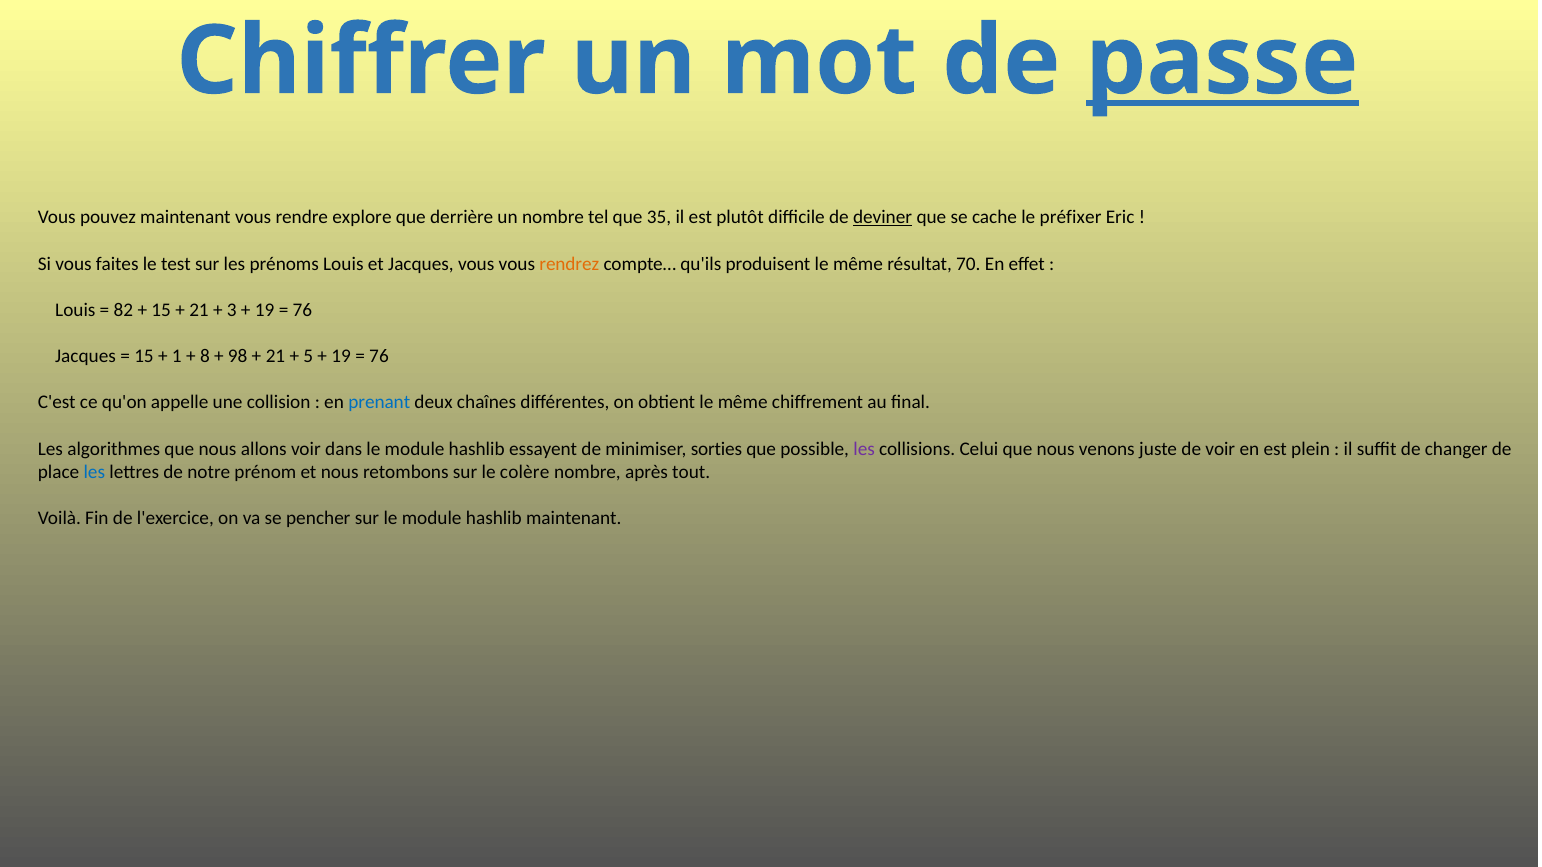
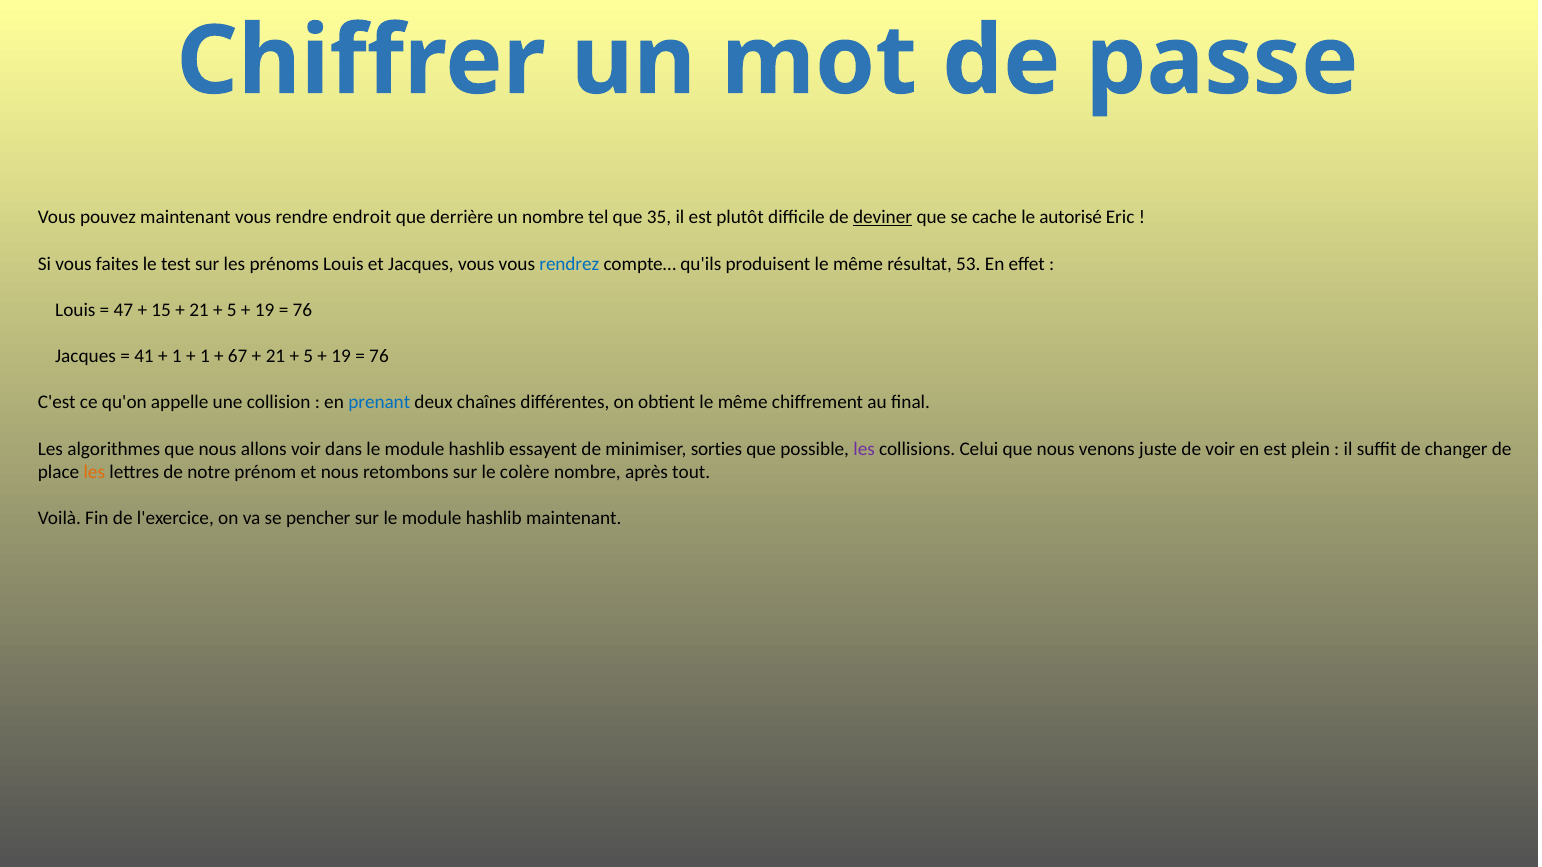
passe underline: present -> none
explore: explore -> endroit
préfixer: préfixer -> autorisé
rendrez colour: orange -> blue
70: 70 -> 53
82: 82 -> 47
3 at (232, 310): 3 -> 5
15 at (144, 356): 15 -> 41
8 at (205, 356): 8 -> 1
98: 98 -> 67
les at (94, 472) colour: blue -> orange
